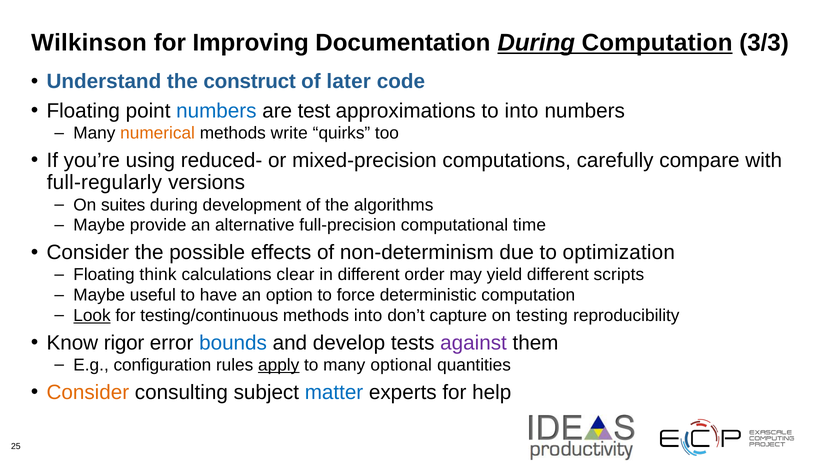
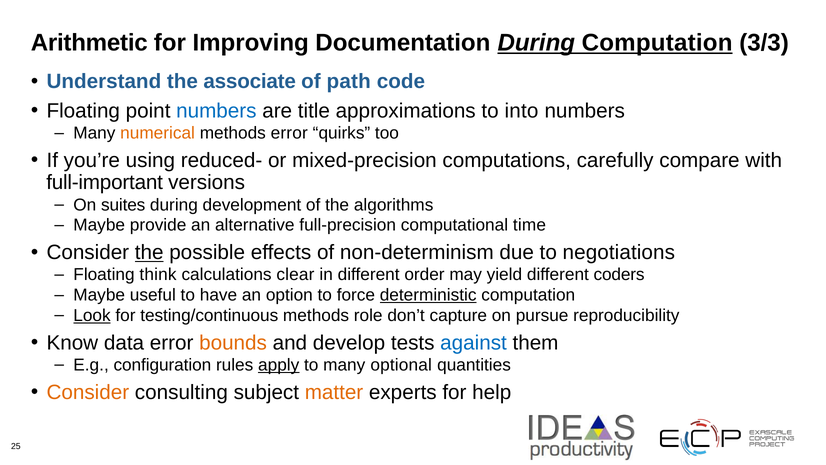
Wilkinson: Wilkinson -> Arithmetic
construct: construct -> associate
later: later -> path
test: test -> title
methods write: write -> error
full-regularly: full-regularly -> full-important
the at (149, 252) underline: none -> present
optimization: optimization -> negotiations
scripts: scripts -> coders
deterministic underline: none -> present
methods into: into -> role
testing: testing -> pursue
rigor: rigor -> data
bounds colour: blue -> orange
against colour: purple -> blue
matter colour: blue -> orange
